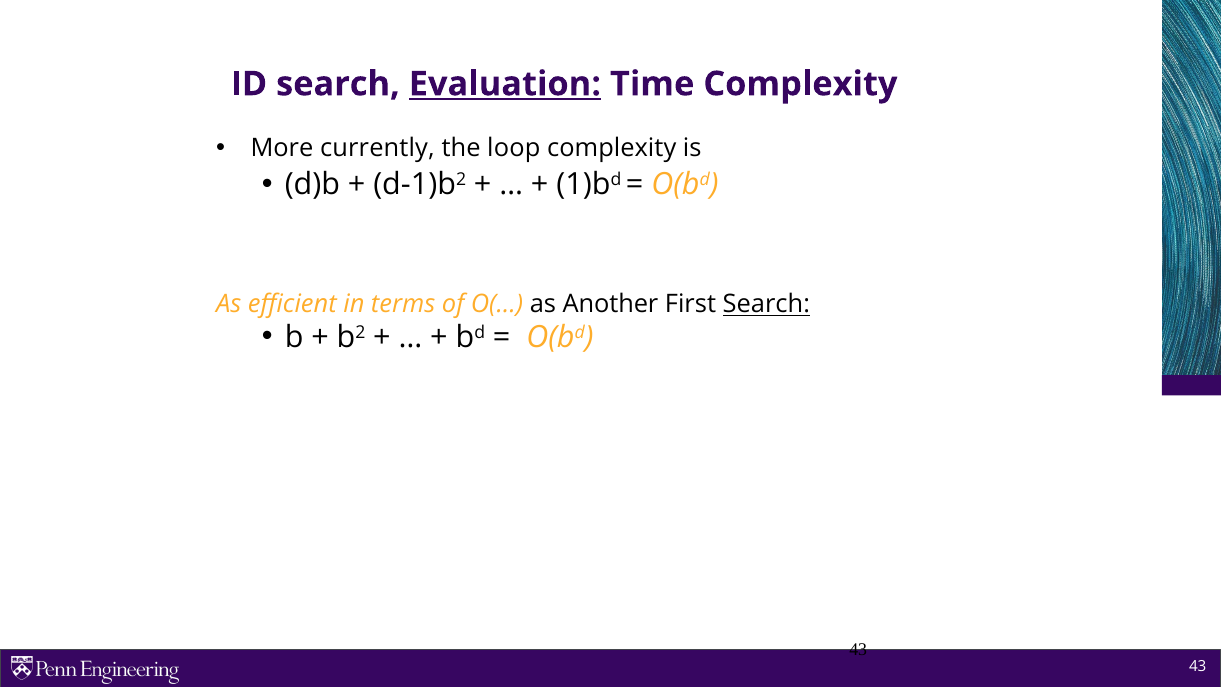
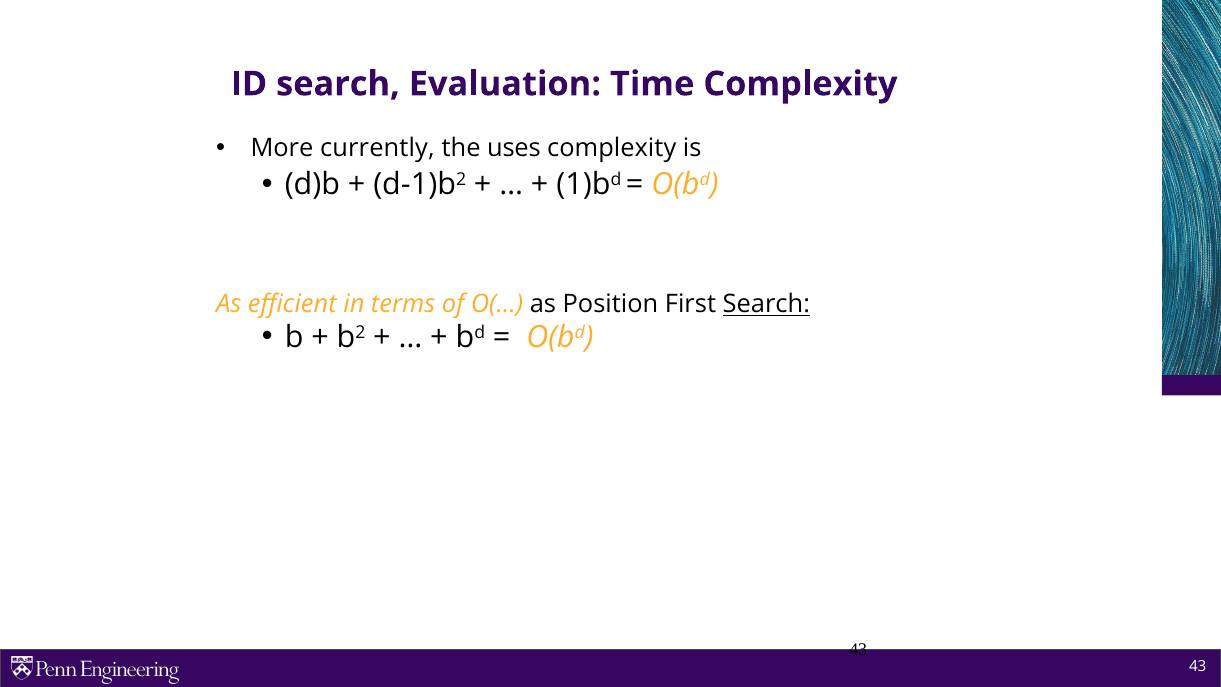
Evaluation underline: present -> none
loop: loop -> uses
Another: Another -> Position
